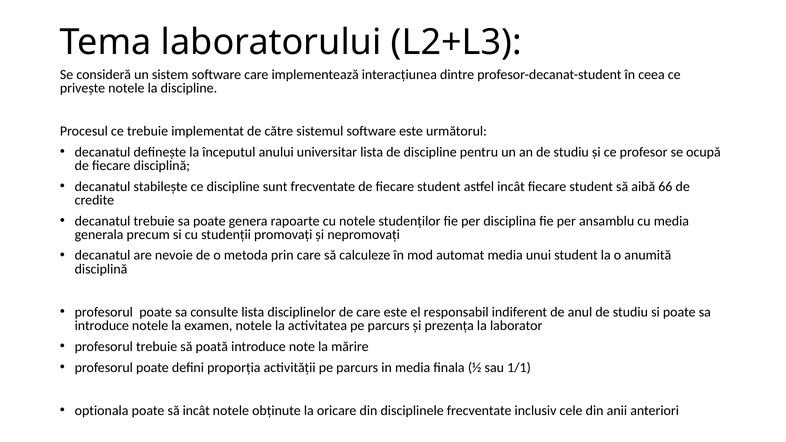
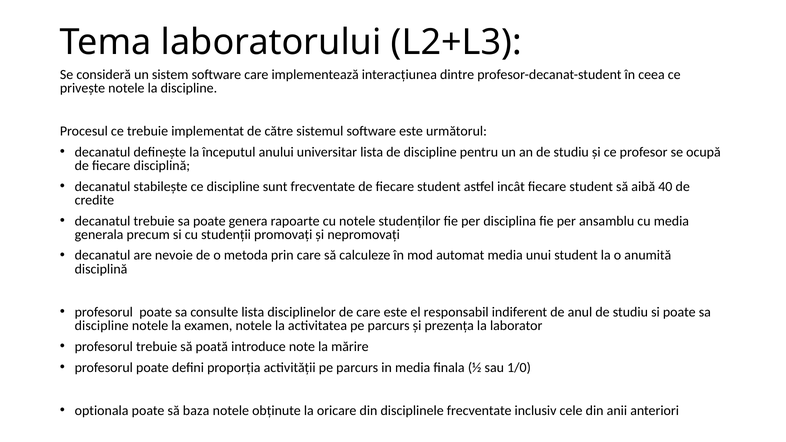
66: 66 -> 40
introduce at (102, 326): introduce -> discipline
1/1: 1/1 -> 1/0
să incât: incât -> baza
